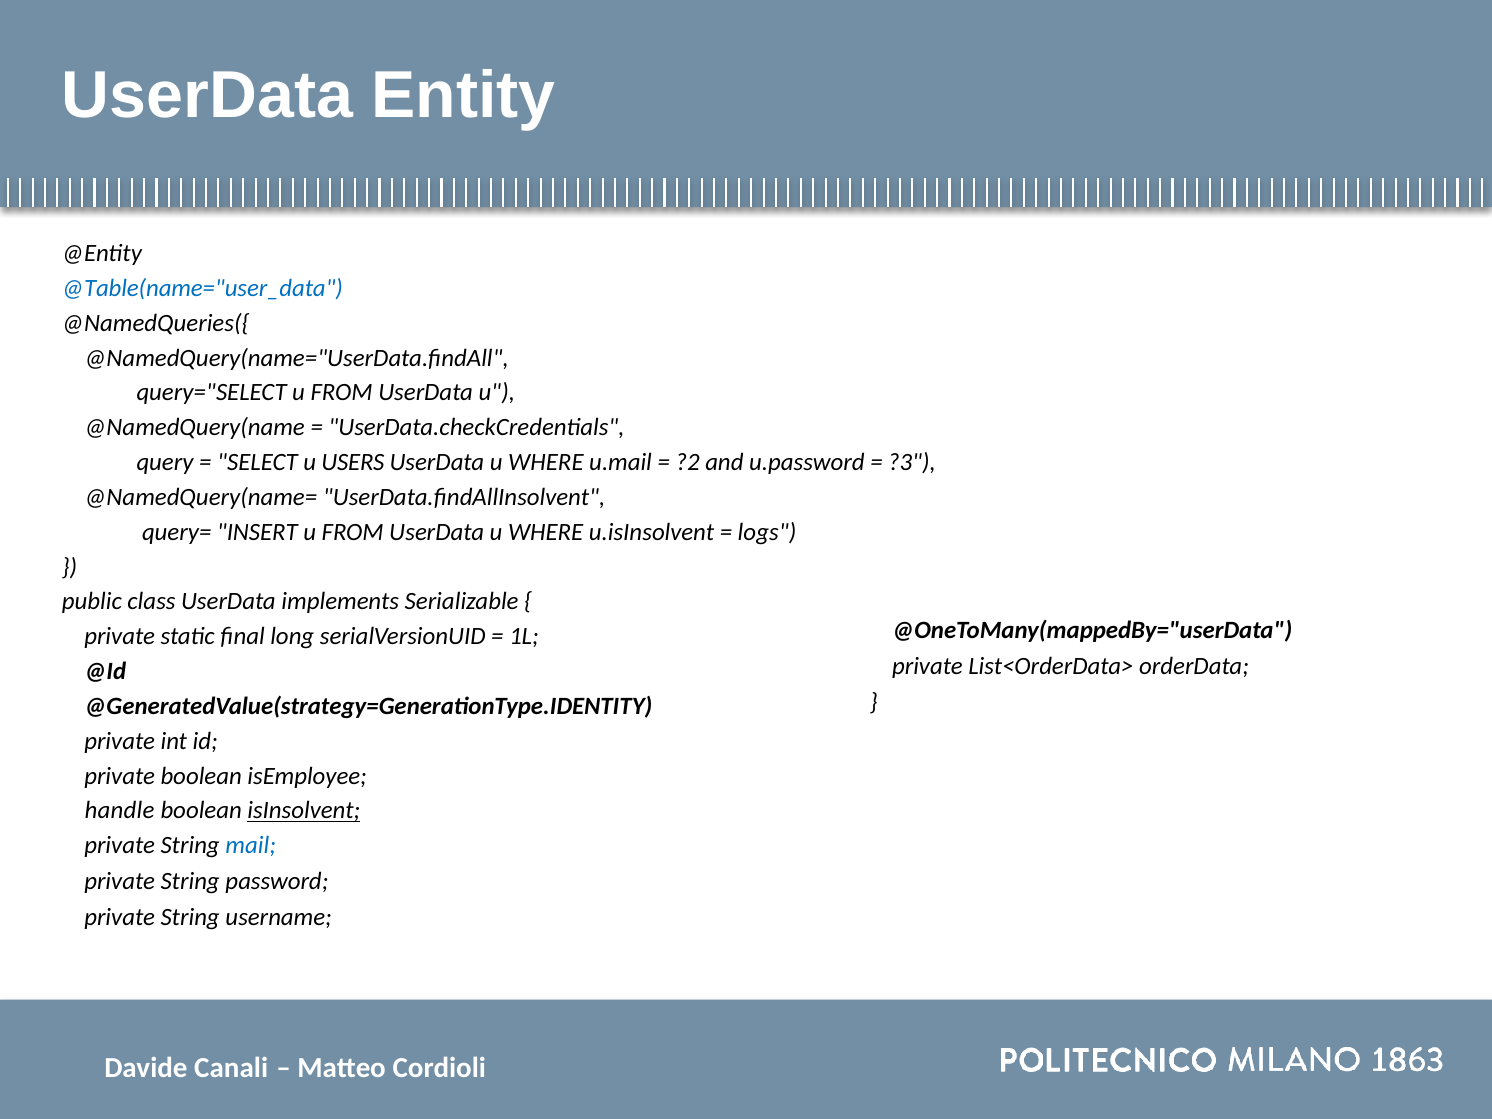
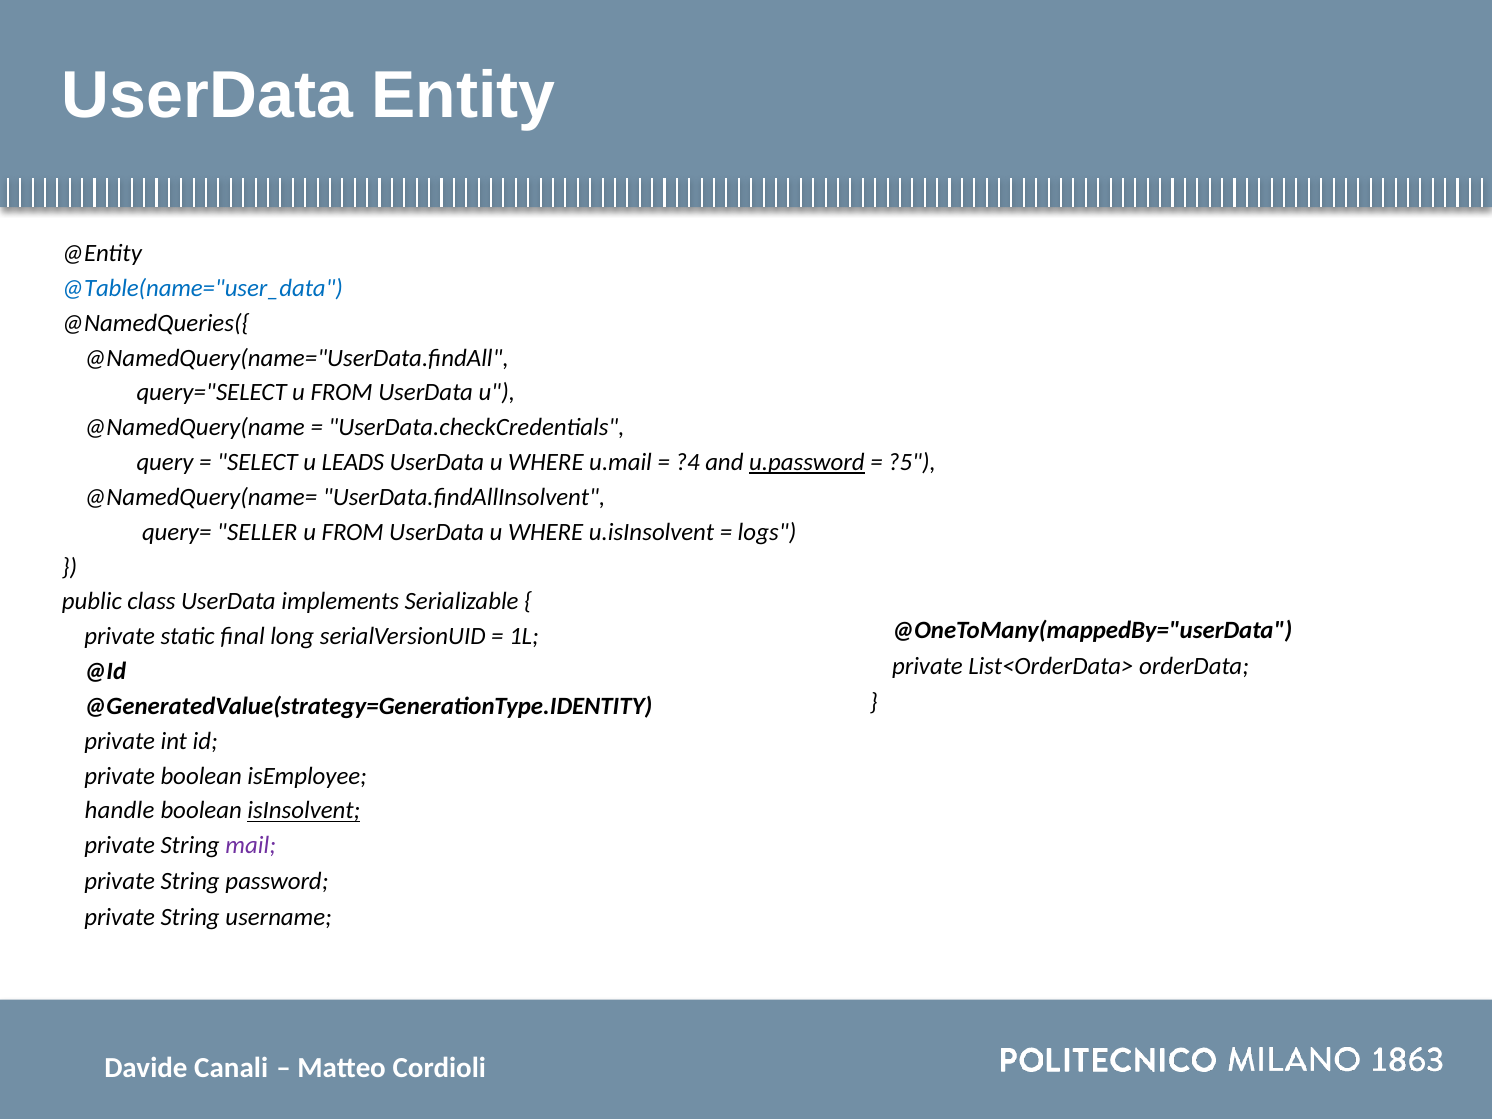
USERS: USERS -> LEADS
?2: ?2 -> ?4
u.password underline: none -> present
?3: ?3 -> ?5
INSERT: INSERT -> SELLER
mail colour: blue -> purple
